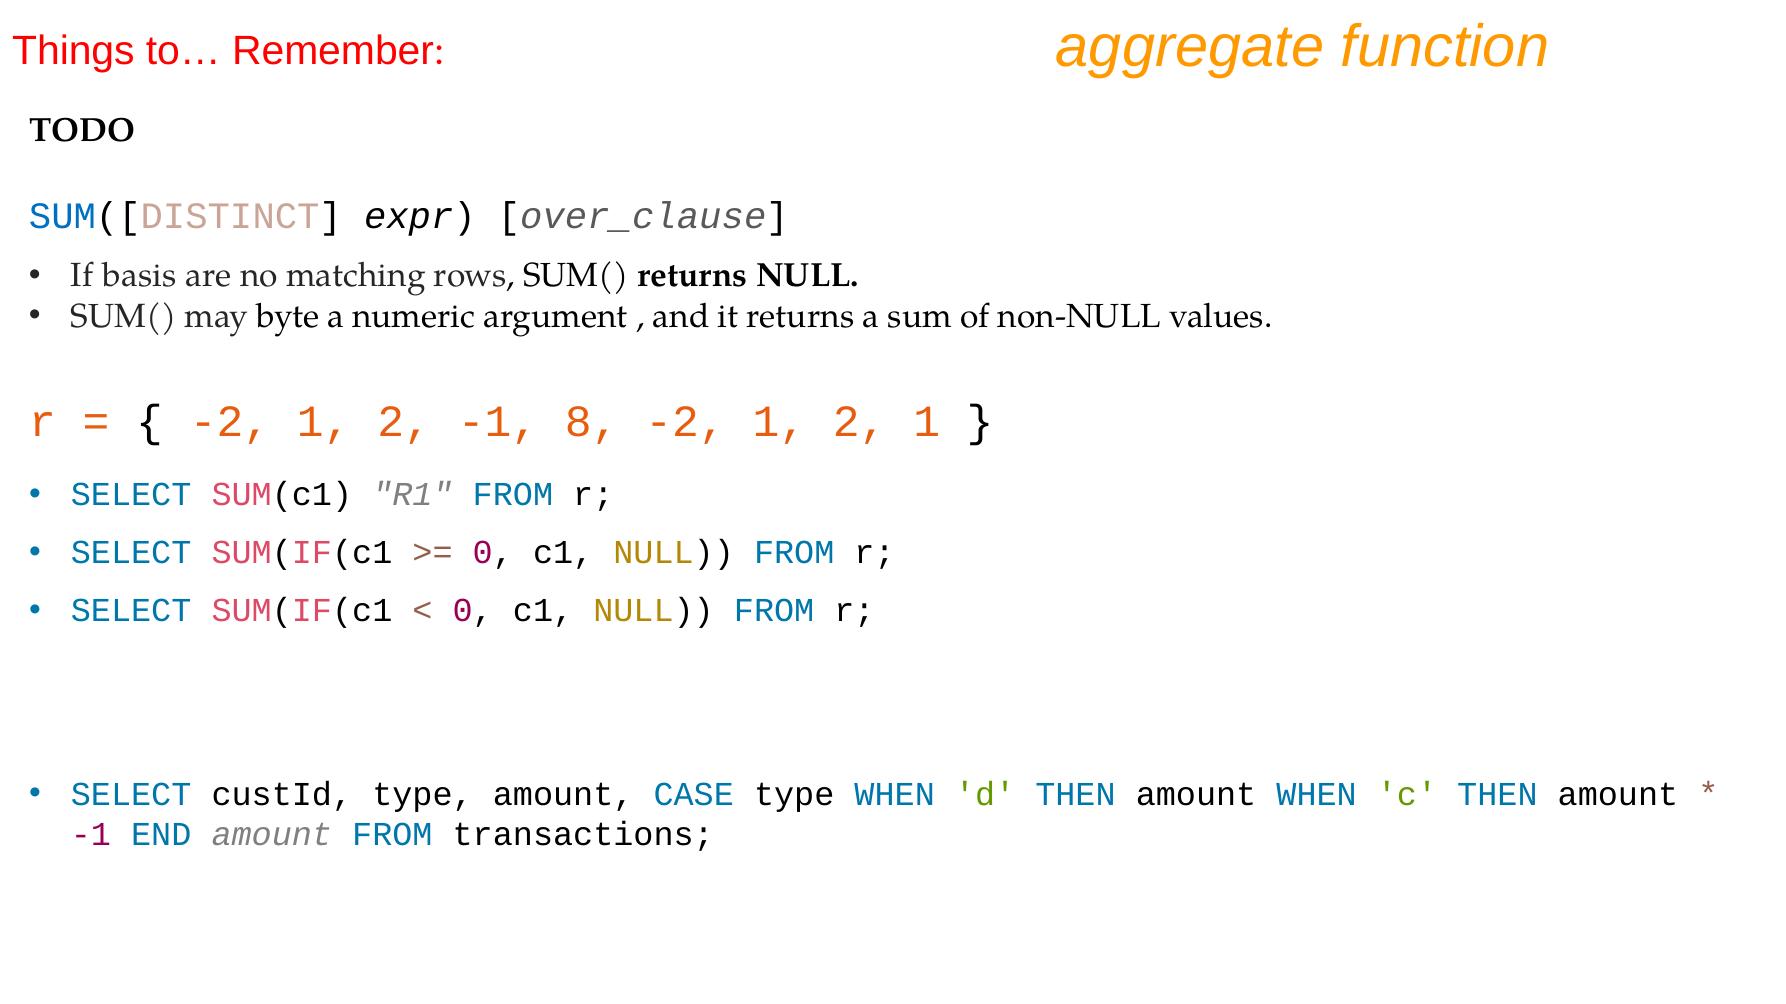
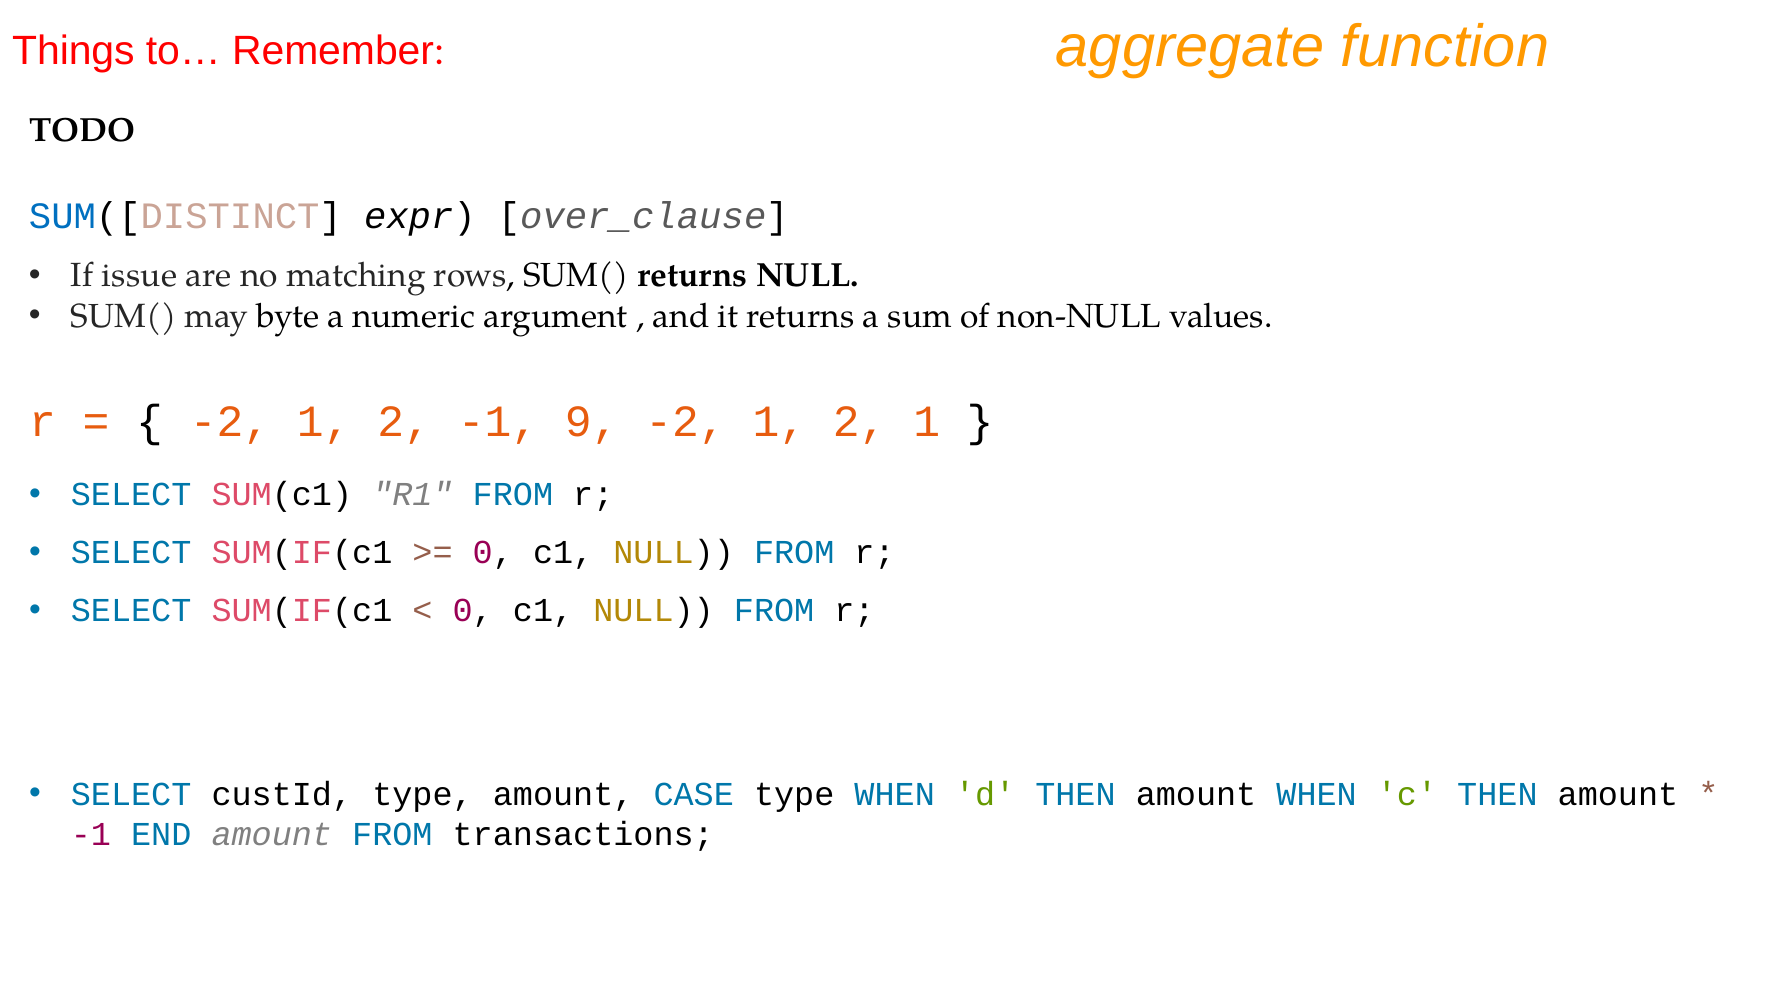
basis: basis -> issue
8: 8 -> 9
